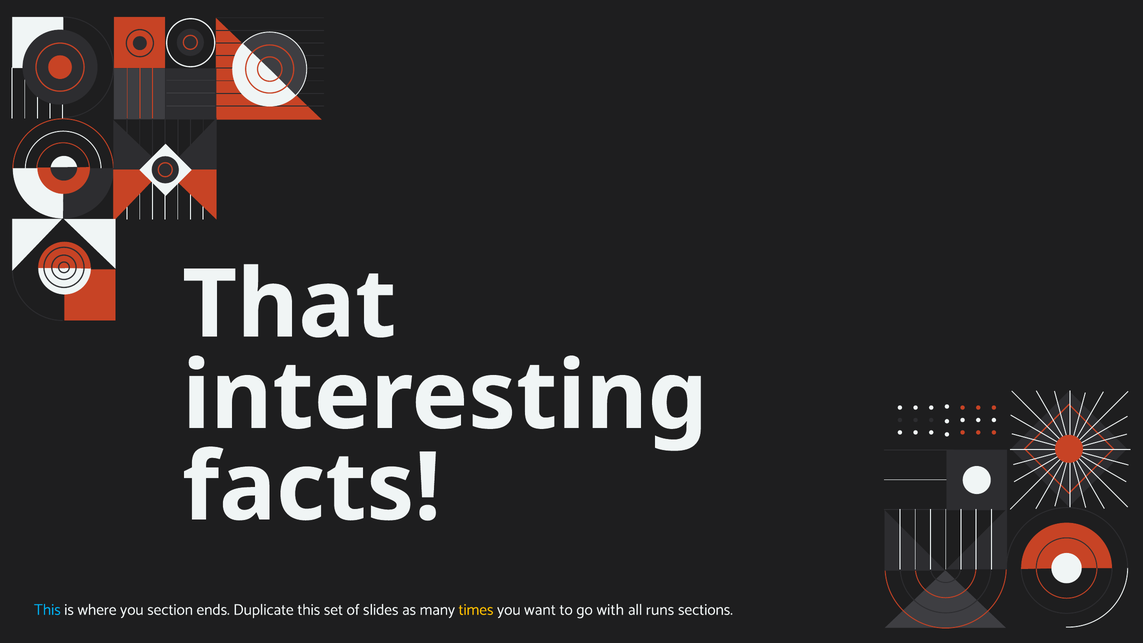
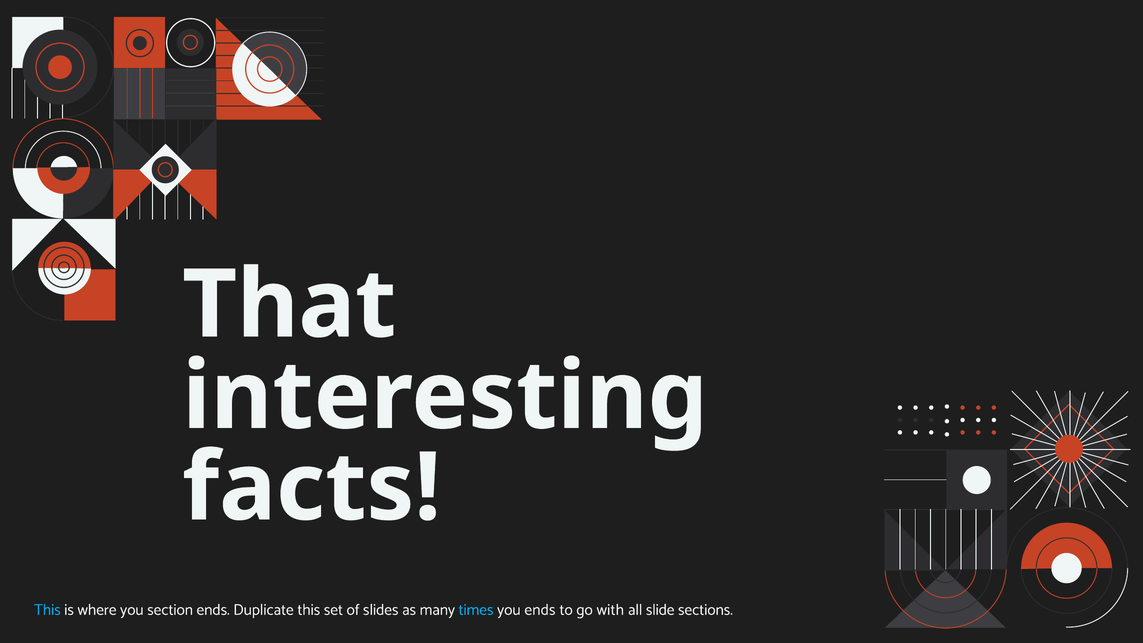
times colour: yellow -> light blue
you want: want -> ends
runs: runs -> slide
